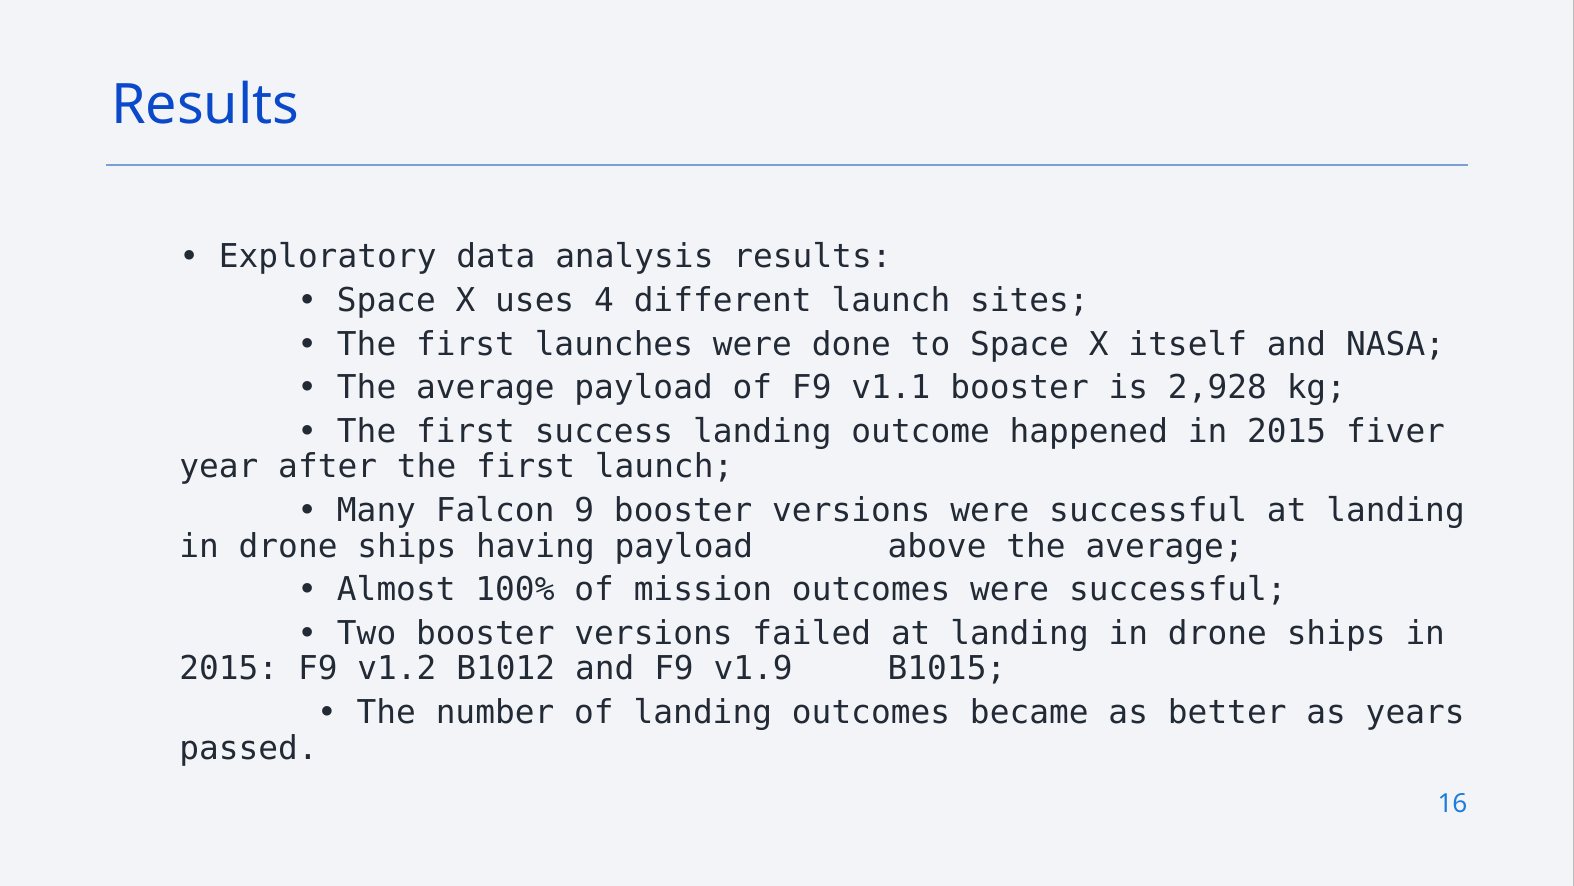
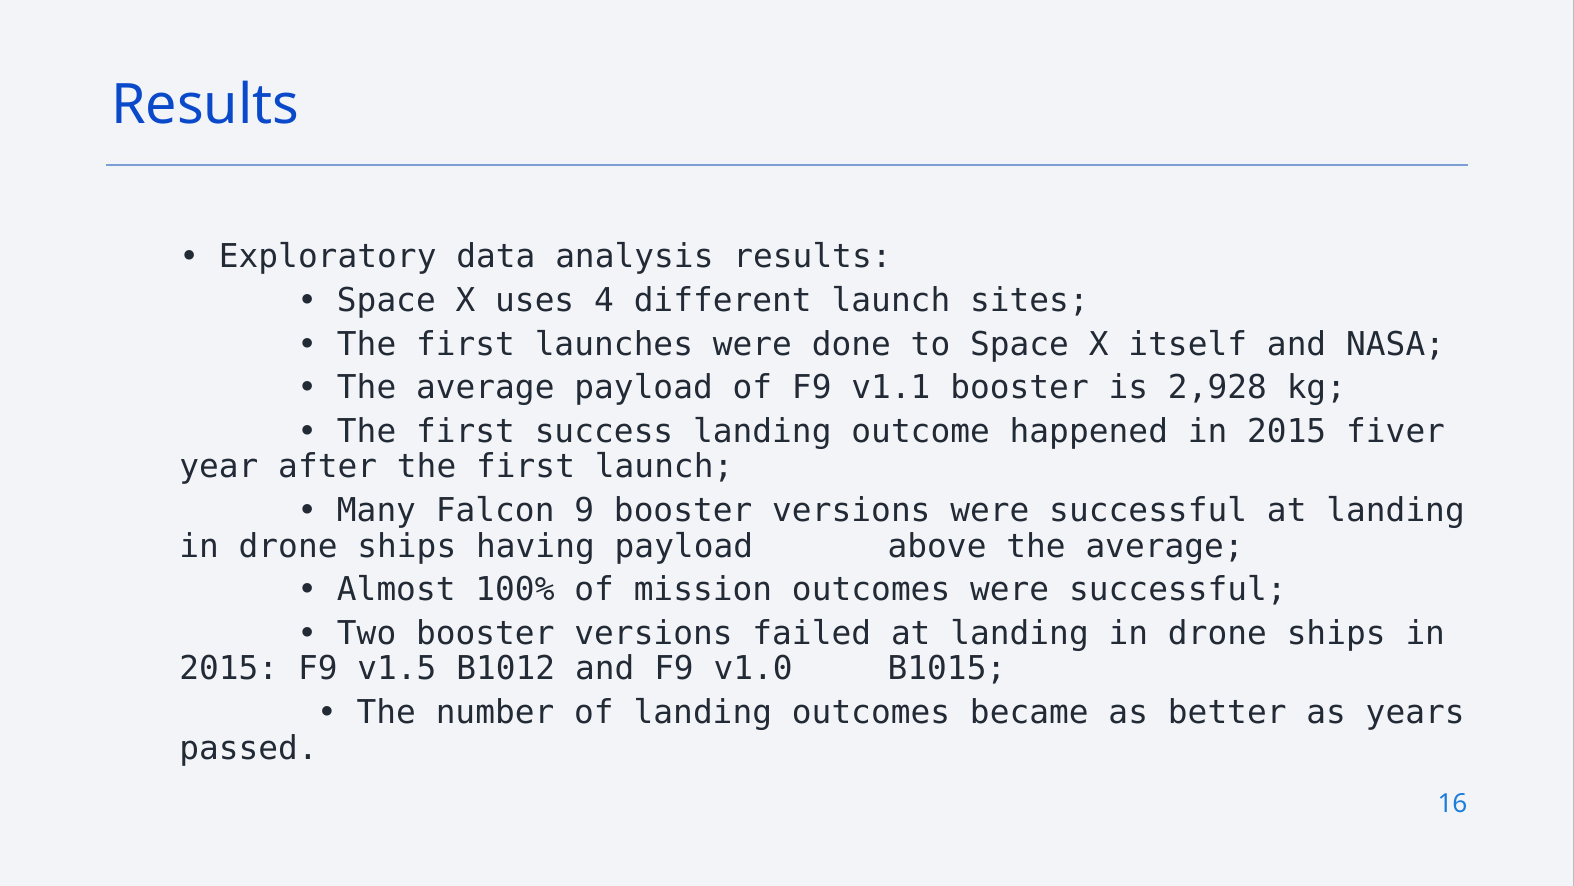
v1.2: v1.2 -> v1.5
v1.9: v1.9 -> v1.0
